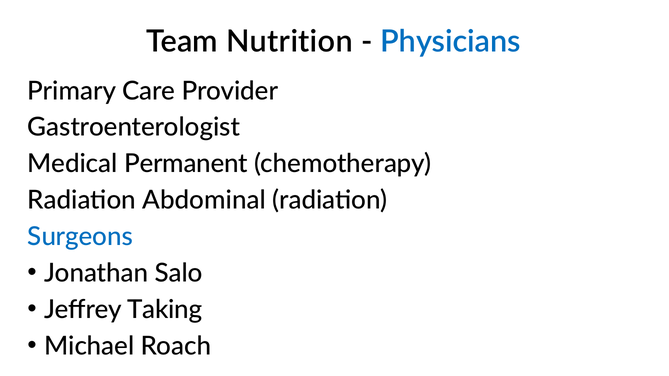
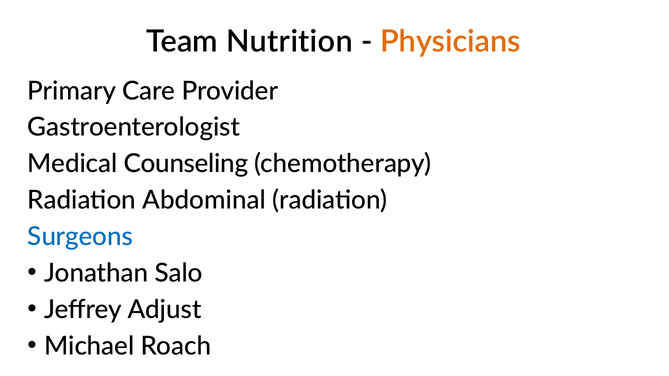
Physicians colour: blue -> orange
Permanent: Permanent -> Counseling
Taking: Taking -> Adjust
